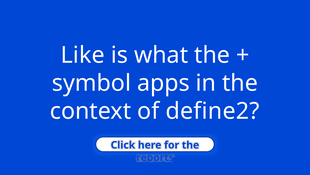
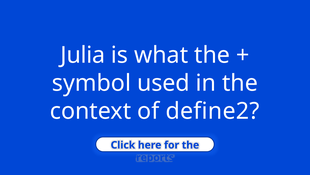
Like: Like -> Julia
apps: apps -> used
